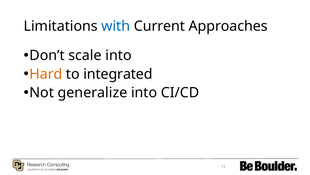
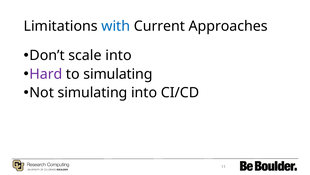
Hard colour: orange -> purple
to integrated: integrated -> simulating
Not generalize: generalize -> simulating
